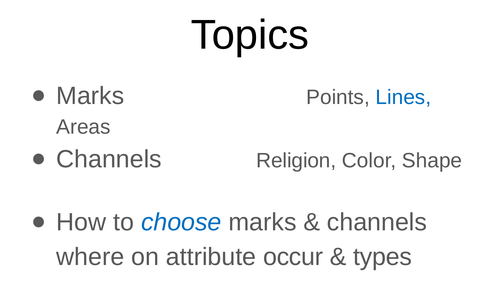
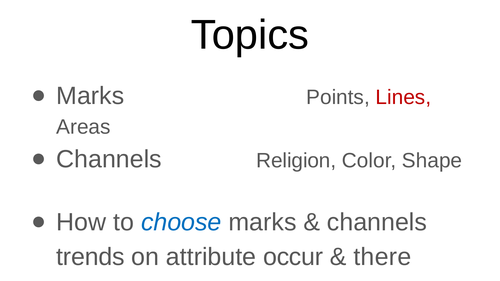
Lines colour: blue -> red
where: where -> trends
types: types -> there
